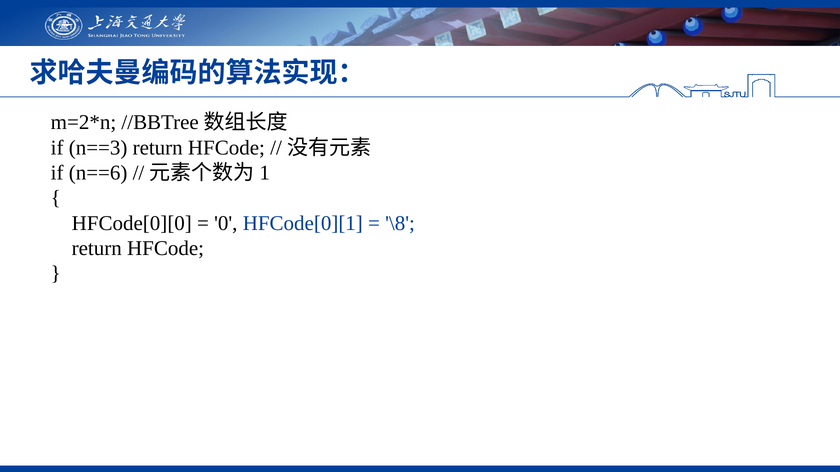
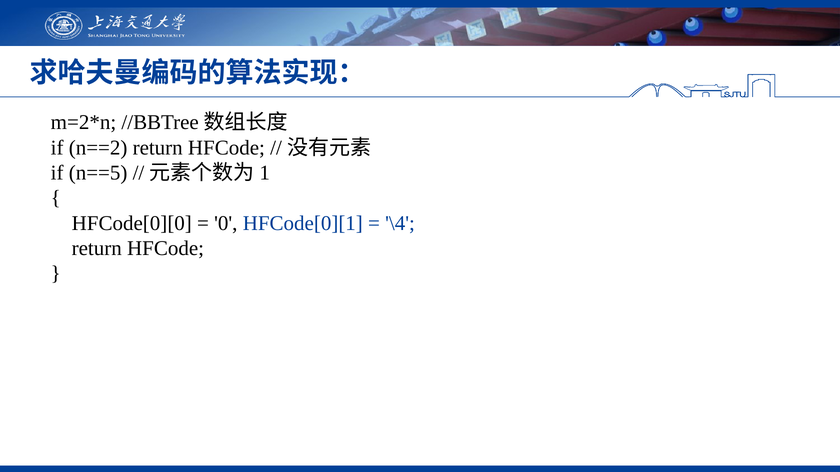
n==3: n==3 -> n==2
n==6: n==6 -> n==5
\8: \8 -> \4
